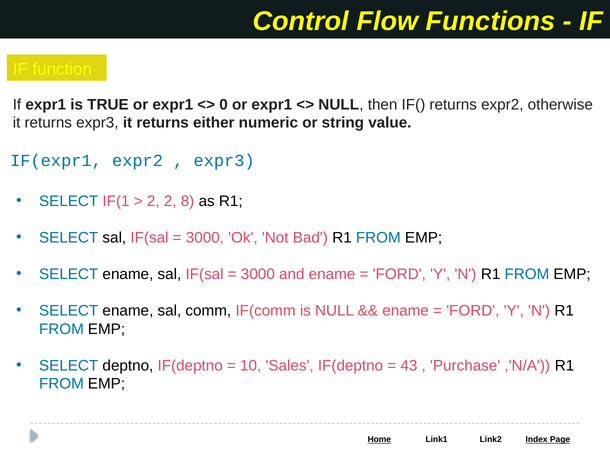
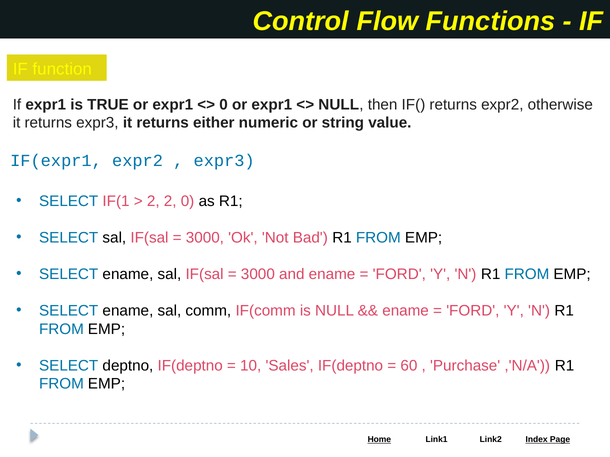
2 8: 8 -> 0
43: 43 -> 60
